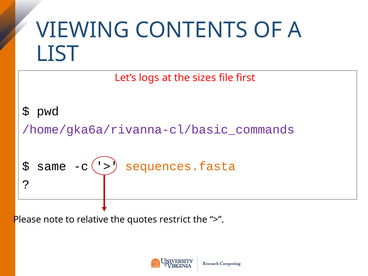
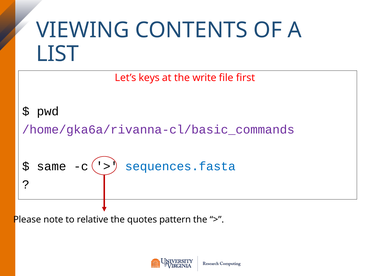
logs: logs -> keys
sizes: sizes -> write
sequences.fasta colour: orange -> blue
restrict: restrict -> pattern
